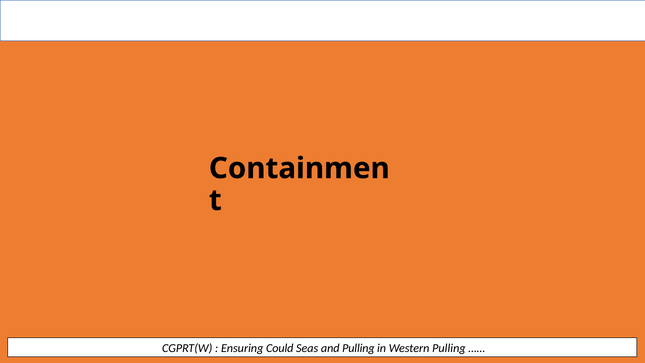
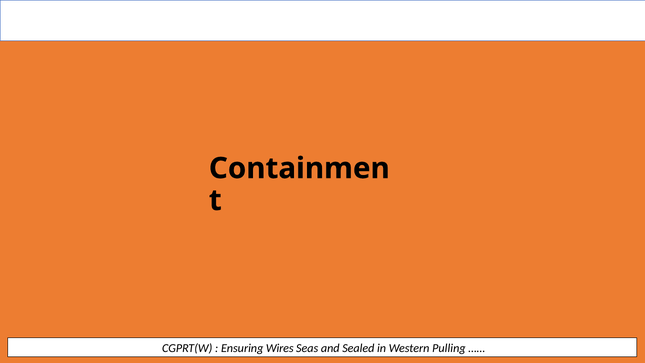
Could: Could -> Wires
and Pulling: Pulling -> Sealed
